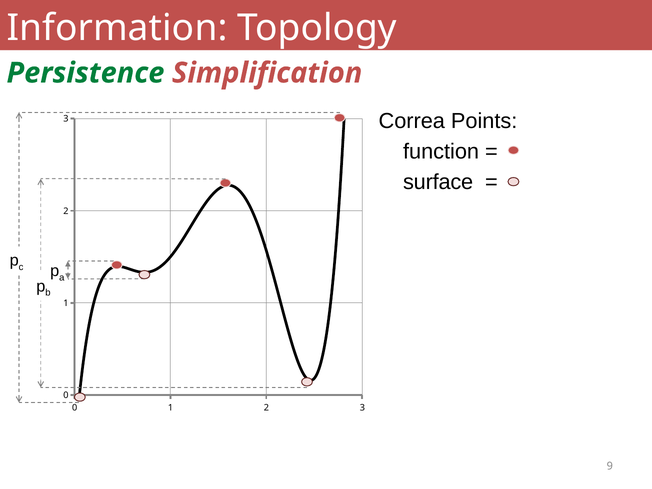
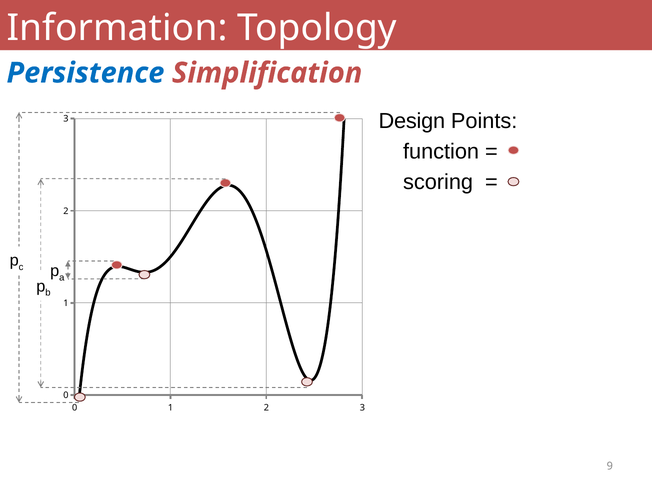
Persistence colour: green -> blue
Correa: Correa -> Design
surface: surface -> scoring
